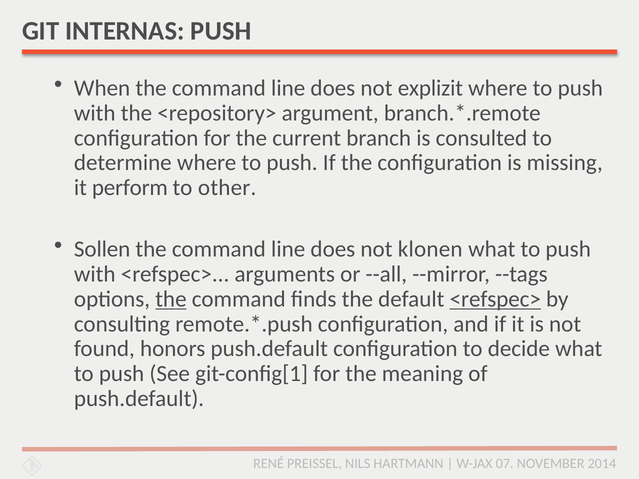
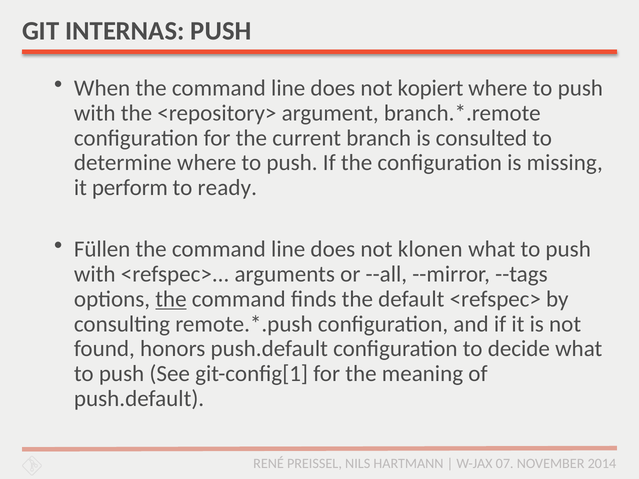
explizit: explizit -> kopiert
other: other -> ready
Sollen: Sollen -> Füllen
<refspec> at (495, 299) underline: present -> none
